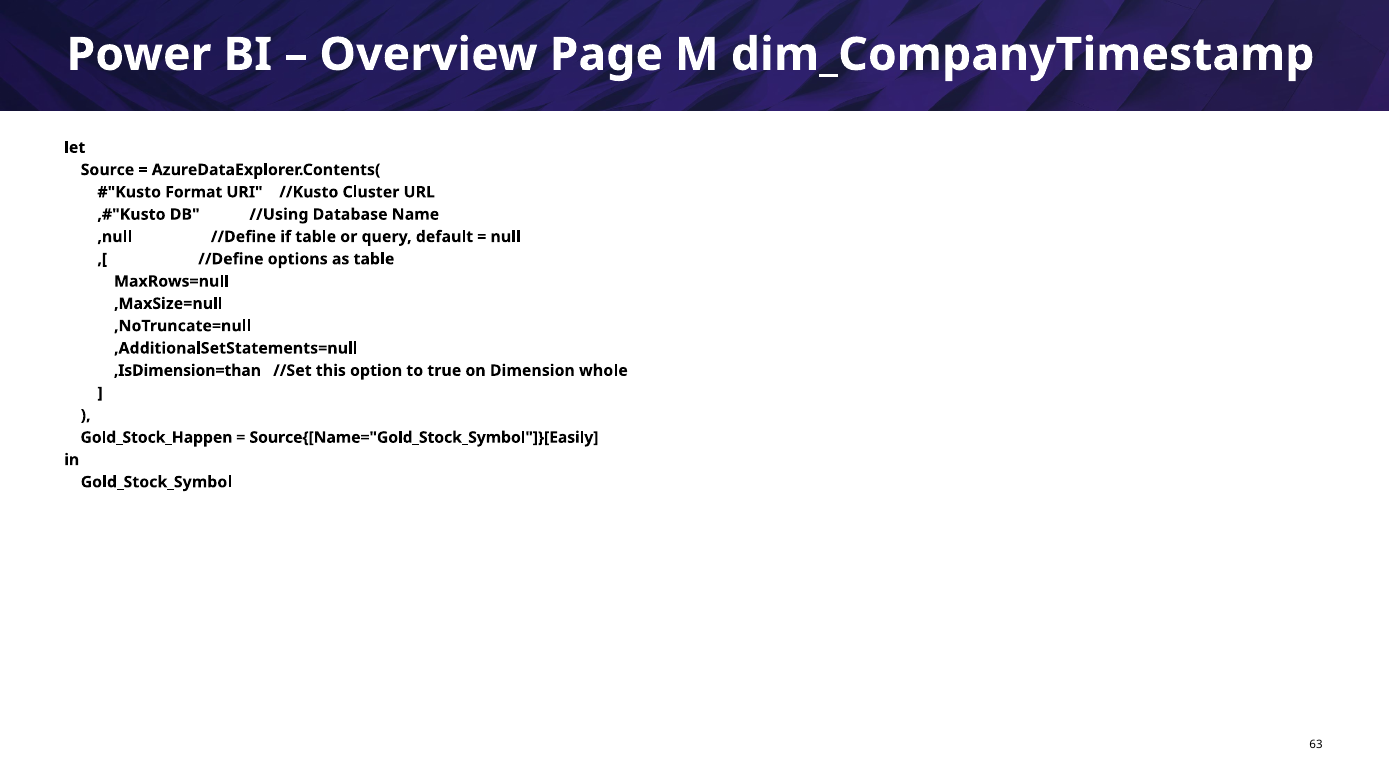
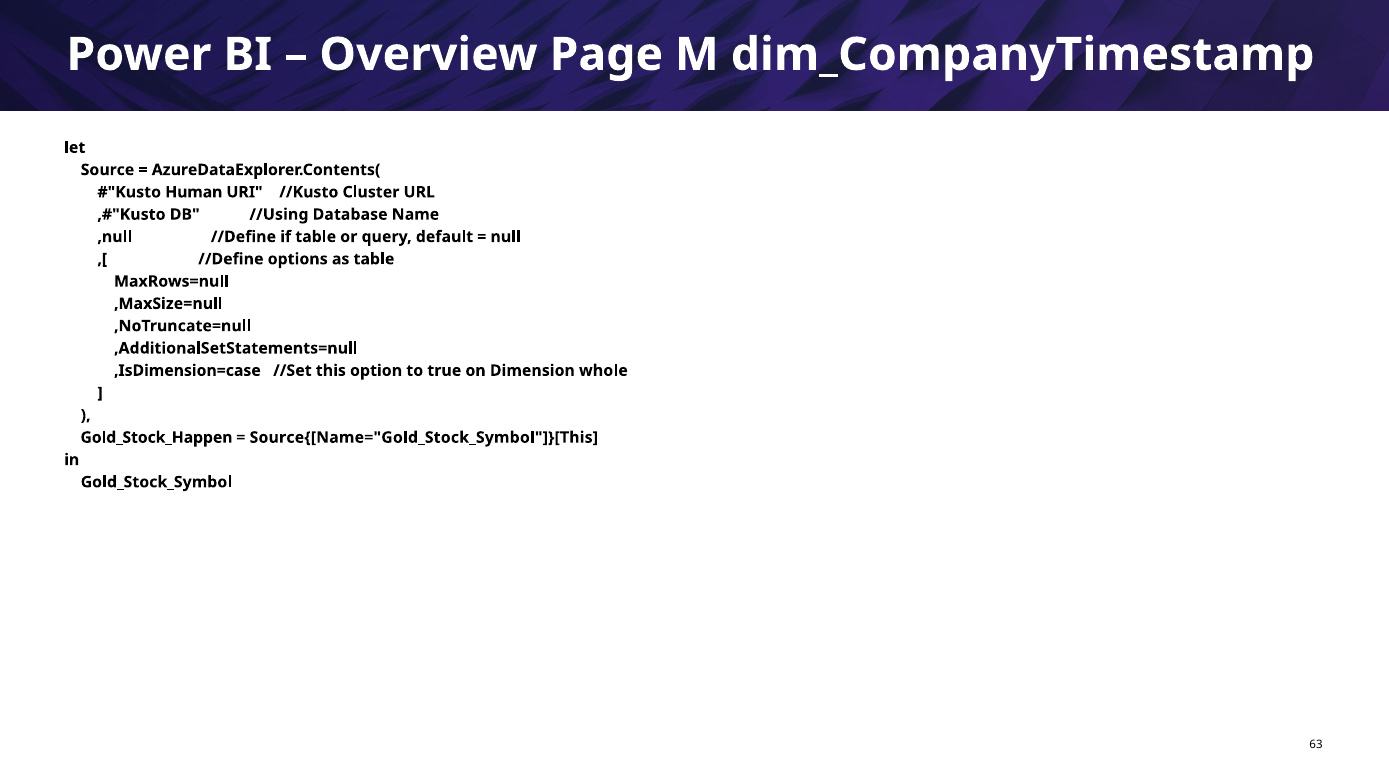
Format: Format -> Human
,IsDimension=than: ,IsDimension=than -> ,IsDimension=case
Source{[Name="Gold_Stock_Symbol"]}[Easily: Source{[Name="Gold_Stock_Symbol"]}[Easily -> Source{[Name="Gold_Stock_Symbol"]}[This
